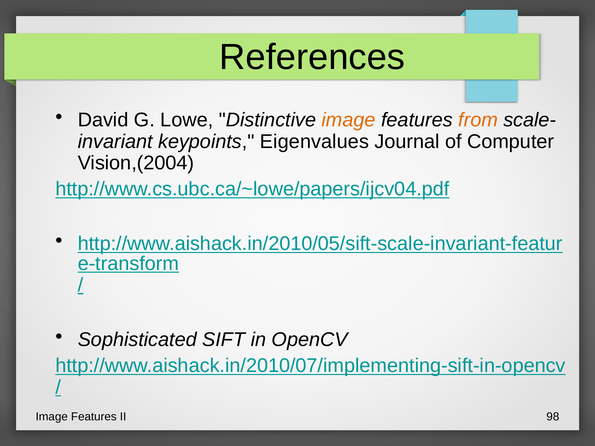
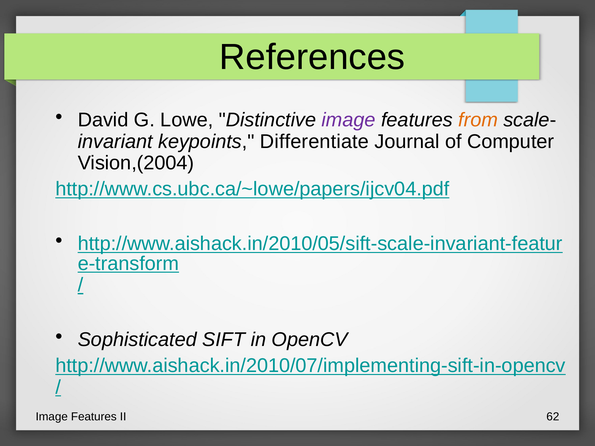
image at (349, 120) colour: orange -> purple
Eigenvalues: Eigenvalues -> Differentiate
98: 98 -> 62
